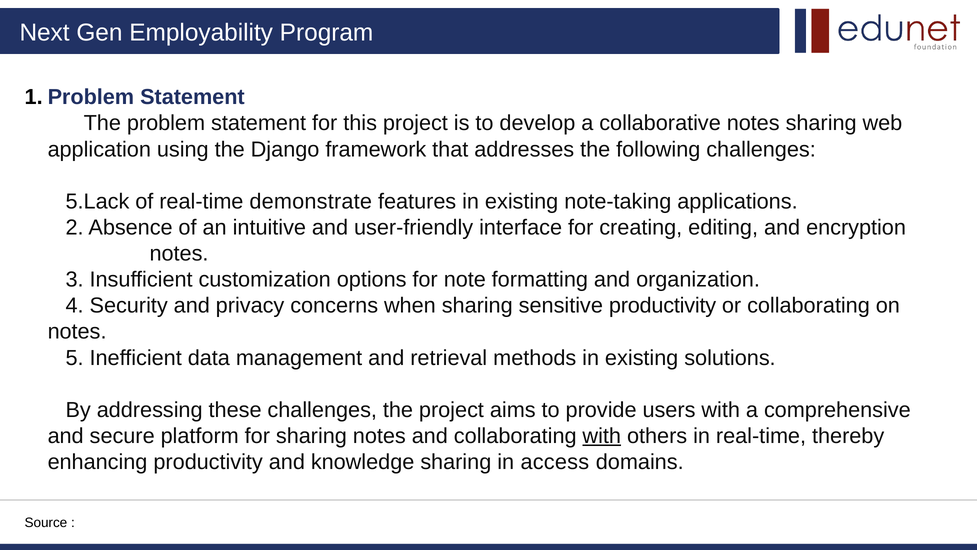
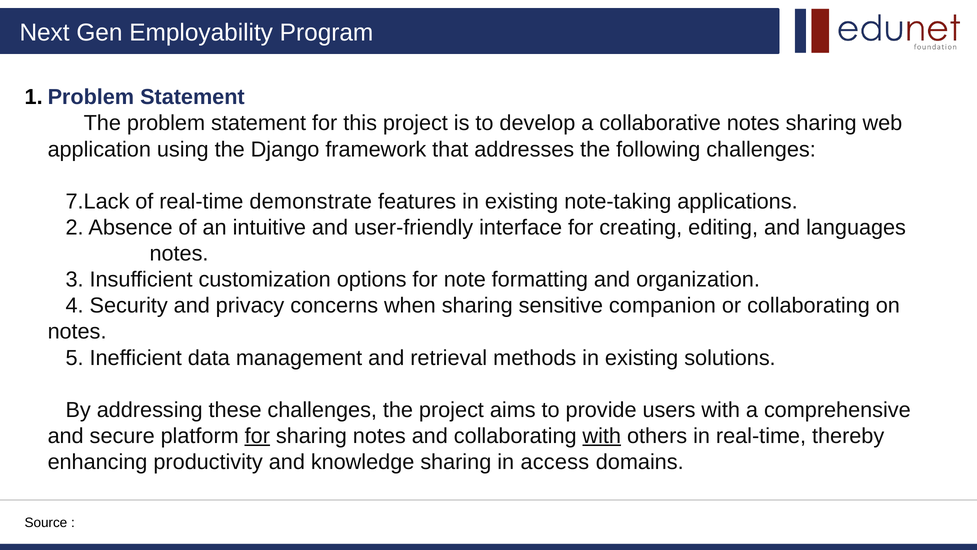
5.Lack: 5.Lack -> 7.Lack
encryption: encryption -> languages
sensitive productivity: productivity -> companion
for at (257, 436) underline: none -> present
